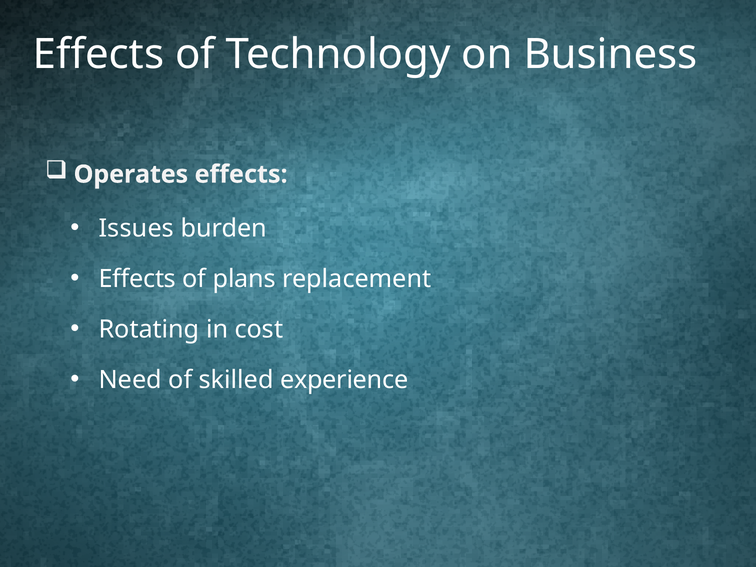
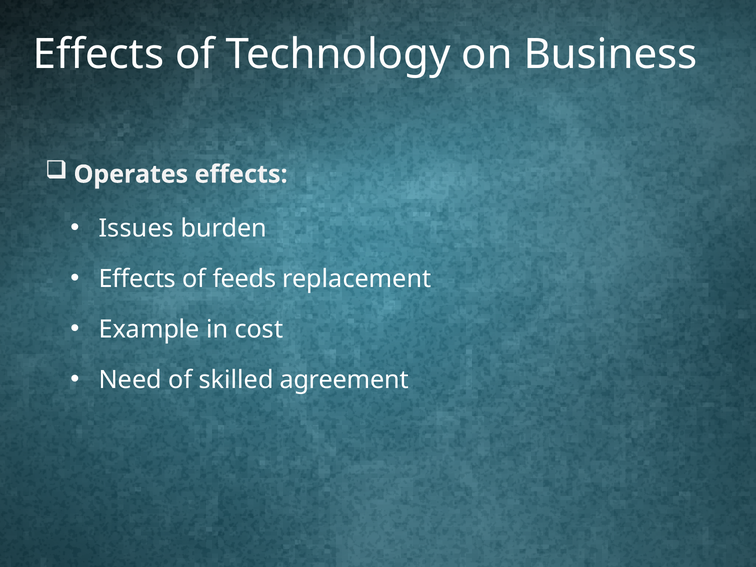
plans: plans -> feeds
Rotating: Rotating -> Example
experience: experience -> agreement
